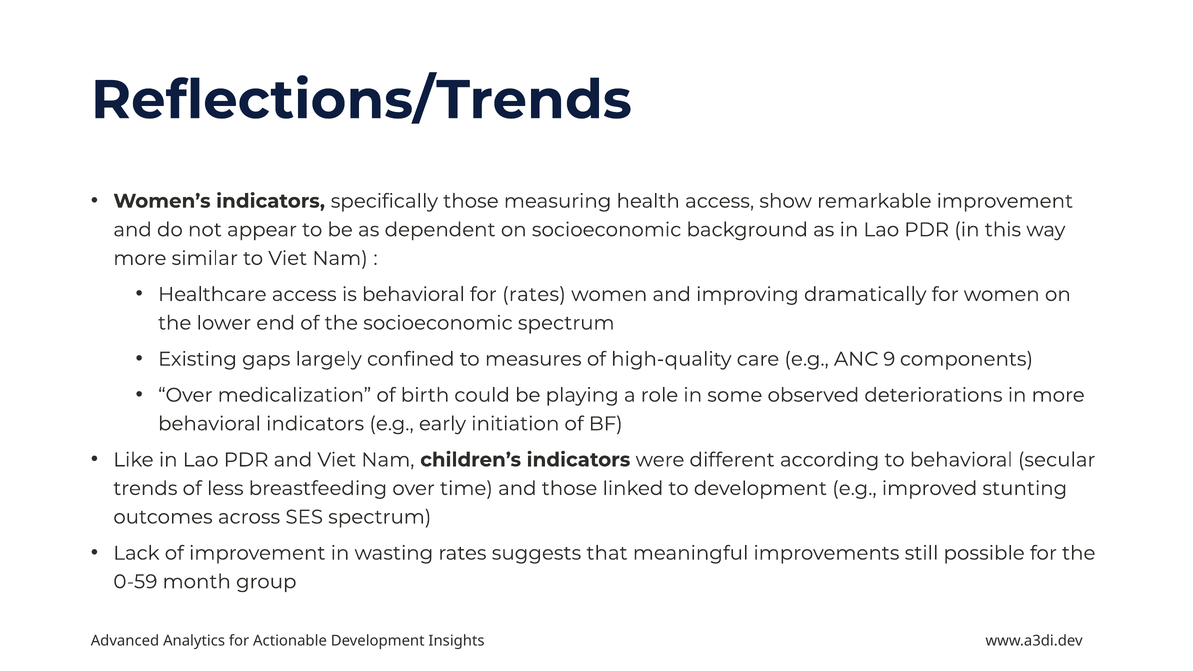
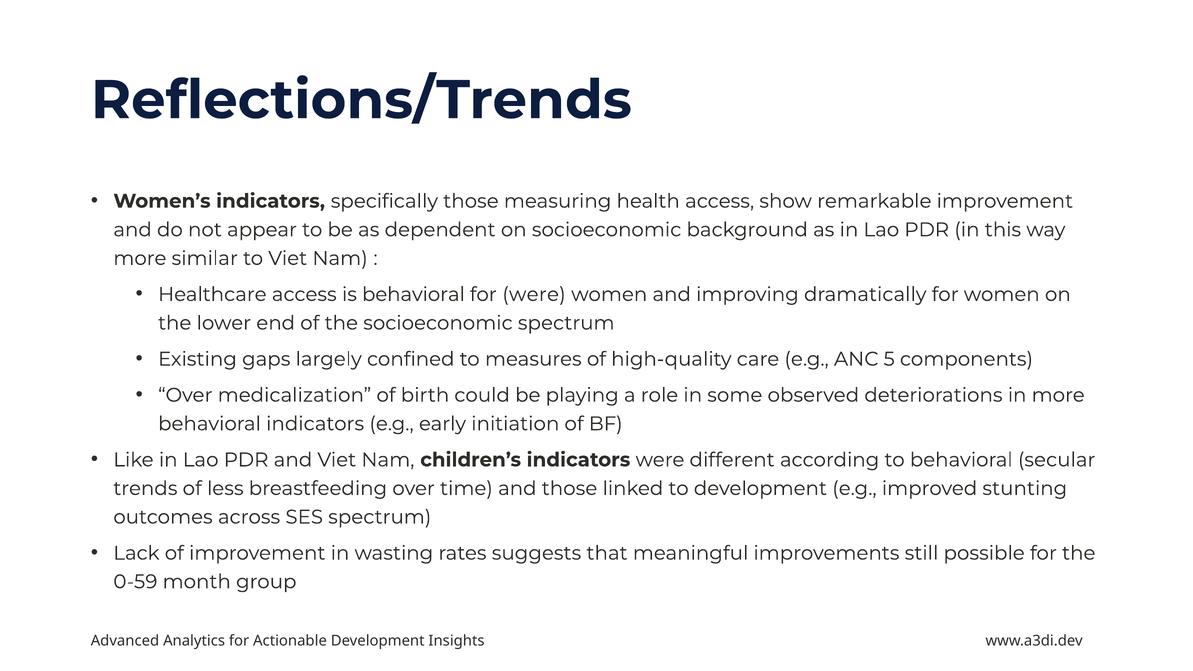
for rates: rates -> were
9: 9 -> 5
